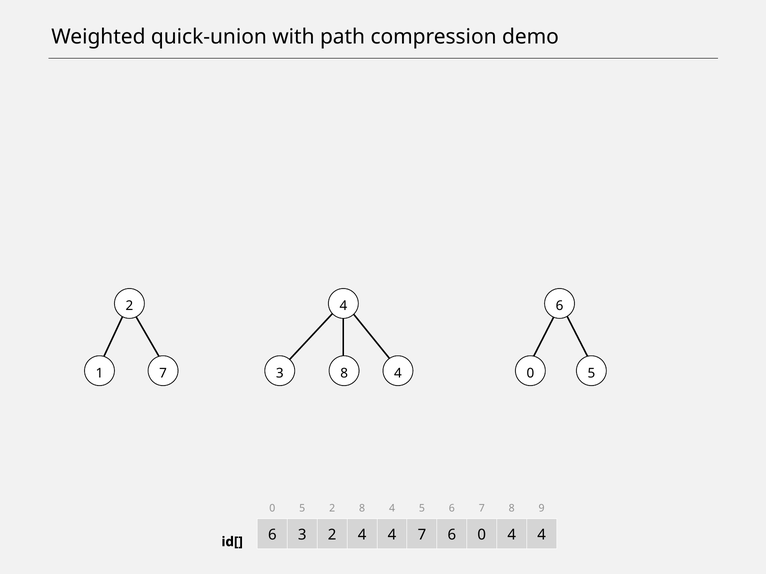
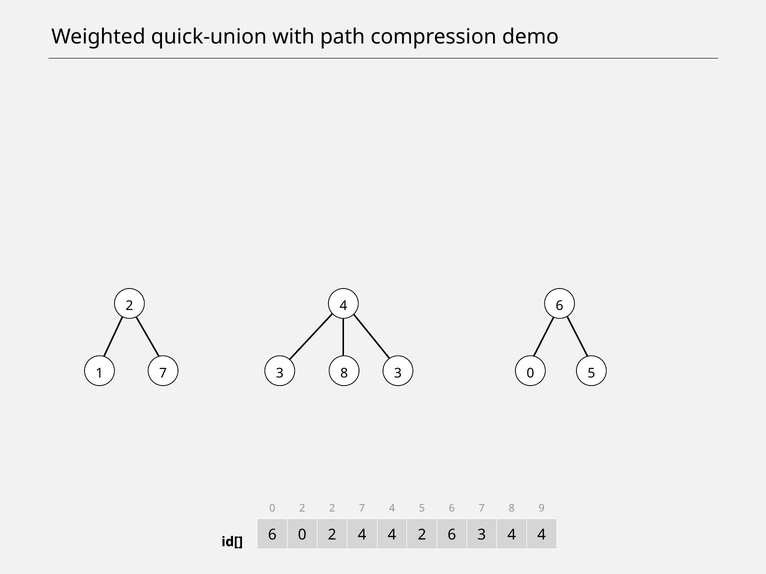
4 at (398, 374): 4 -> 3
0 5: 5 -> 2
2 8: 8 -> 7
6 3: 3 -> 0
7 at (422, 535): 7 -> 2
6 0: 0 -> 3
